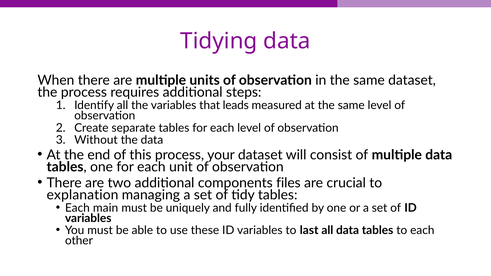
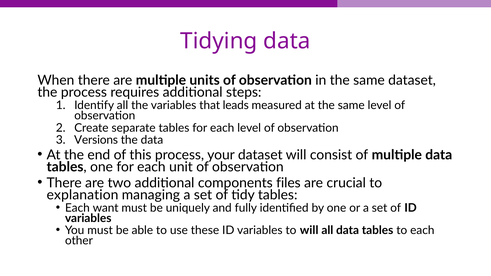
Without: Without -> Versions
main: main -> want
to last: last -> will
